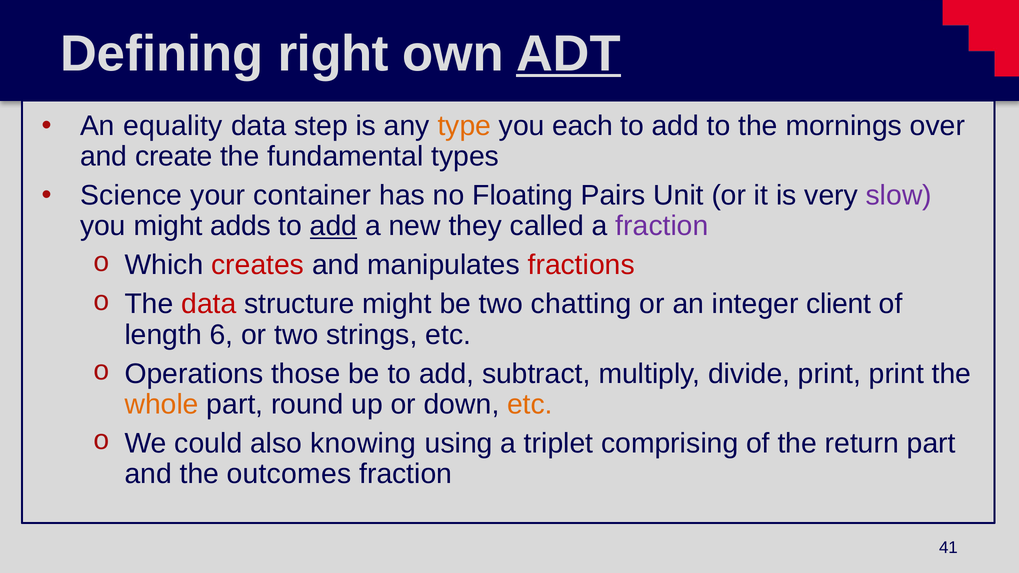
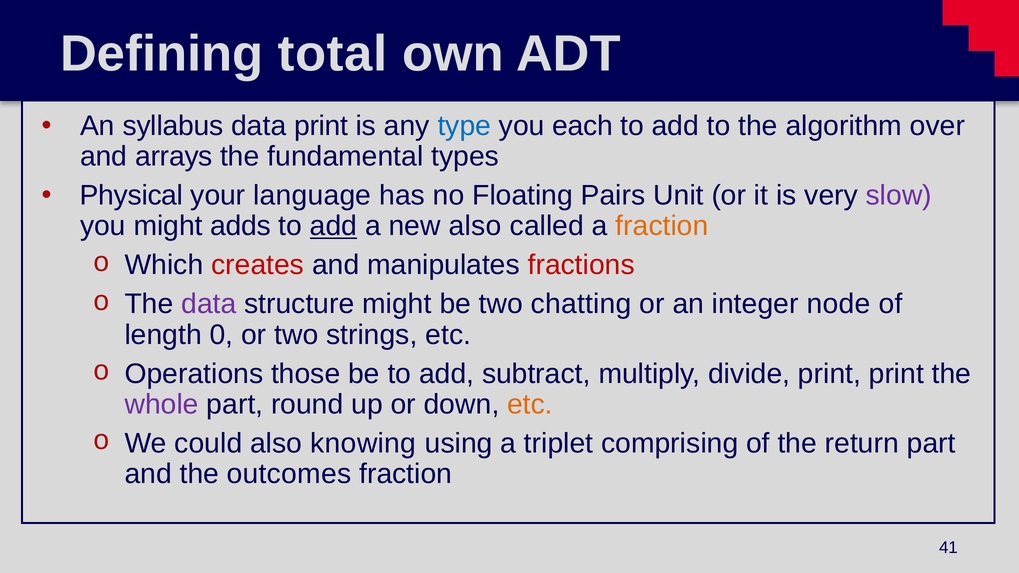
right: right -> total
ADT underline: present -> none
equality: equality -> syllabus
data step: step -> print
type colour: orange -> blue
mornings: mornings -> algorithm
create: create -> arrays
Science: Science -> Physical
container: container -> language
new they: they -> also
fraction at (662, 226) colour: purple -> orange
data at (209, 304) colour: red -> purple
client: client -> node
6: 6 -> 0
whole colour: orange -> purple
